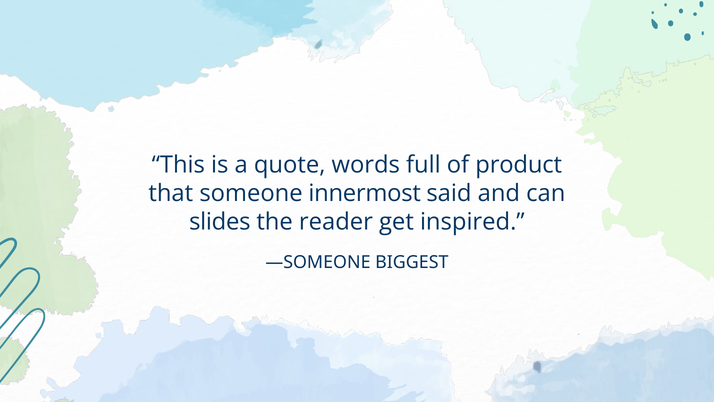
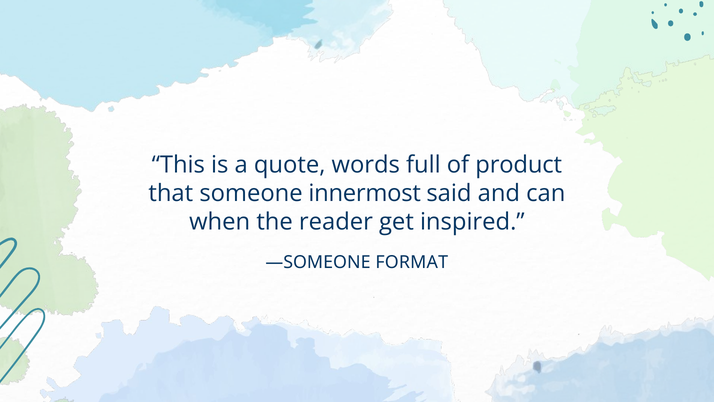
slides: slides -> when
BIGGEST: BIGGEST -> FORMAT
